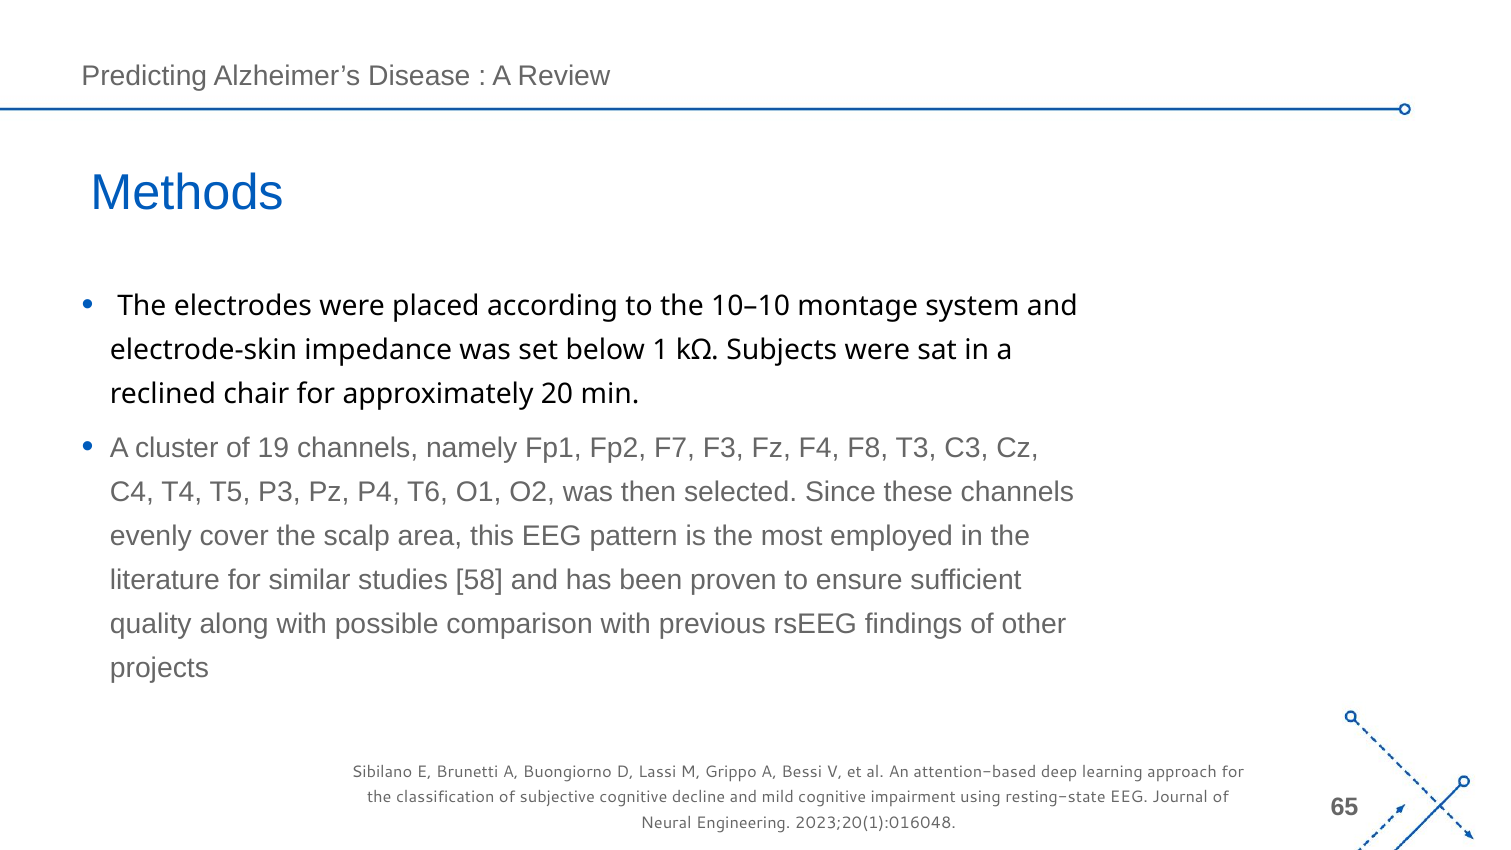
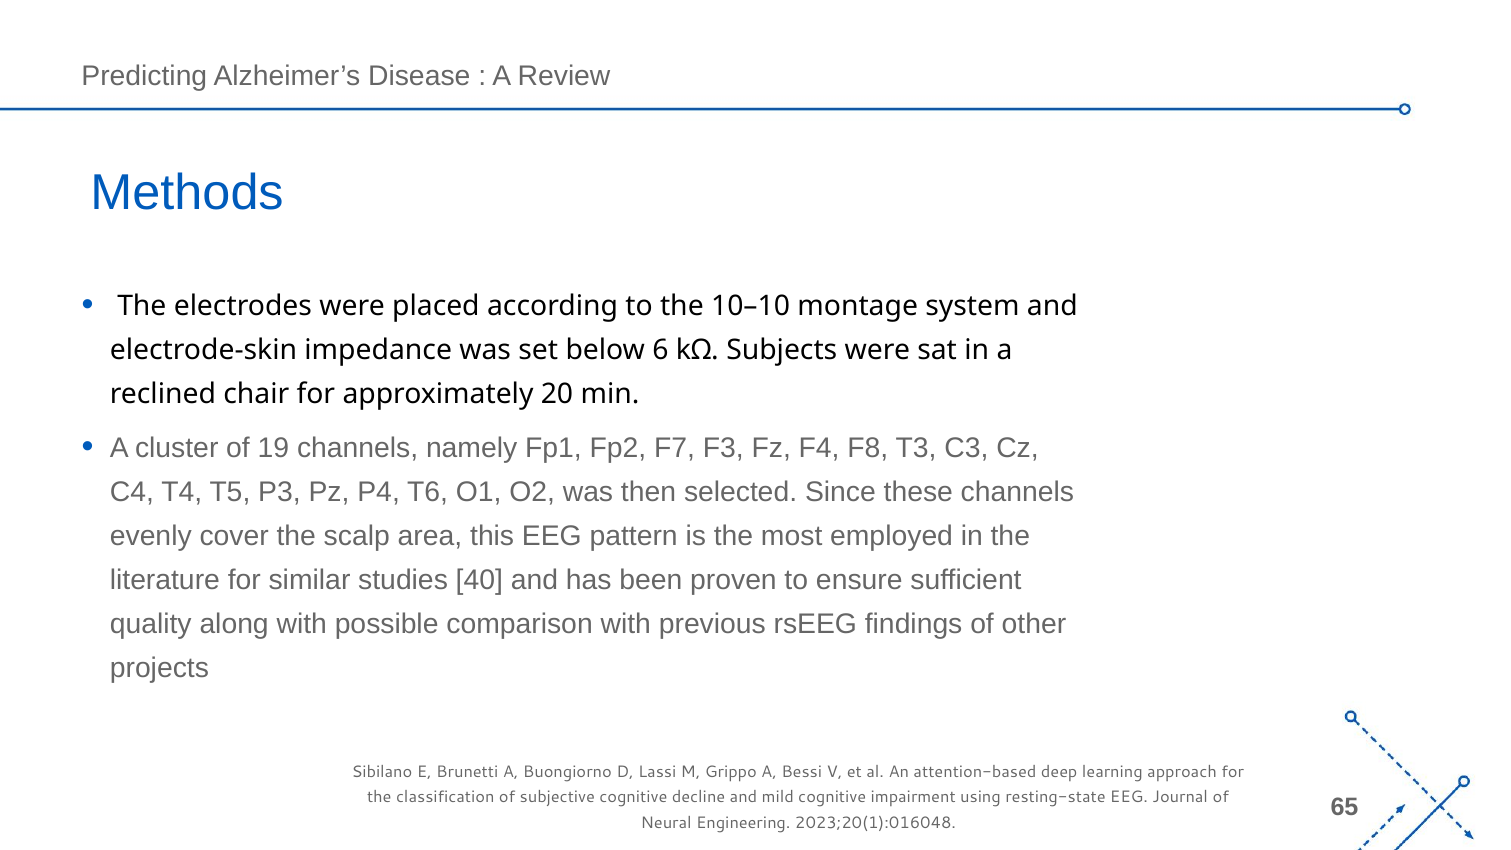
1: 1 -> 6
58: 58 -> 40
